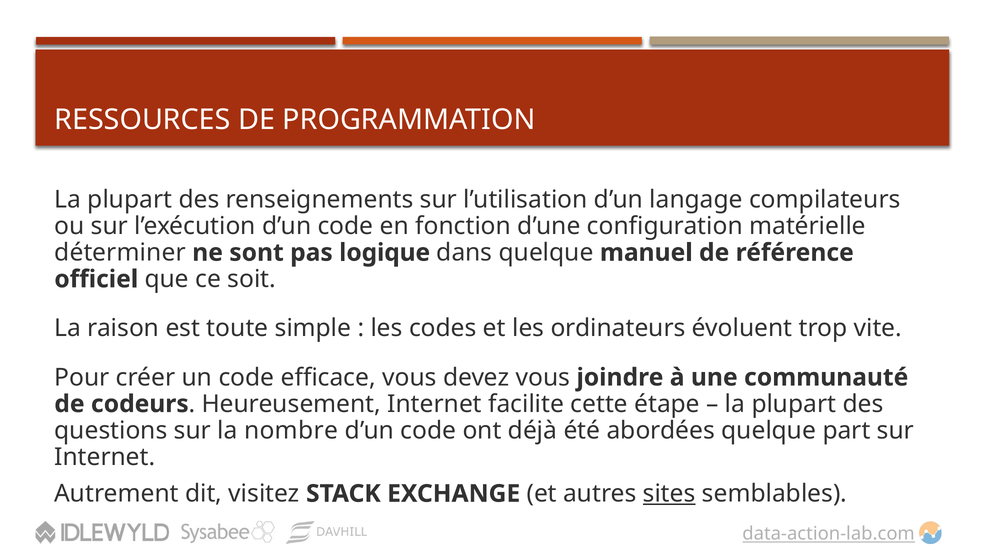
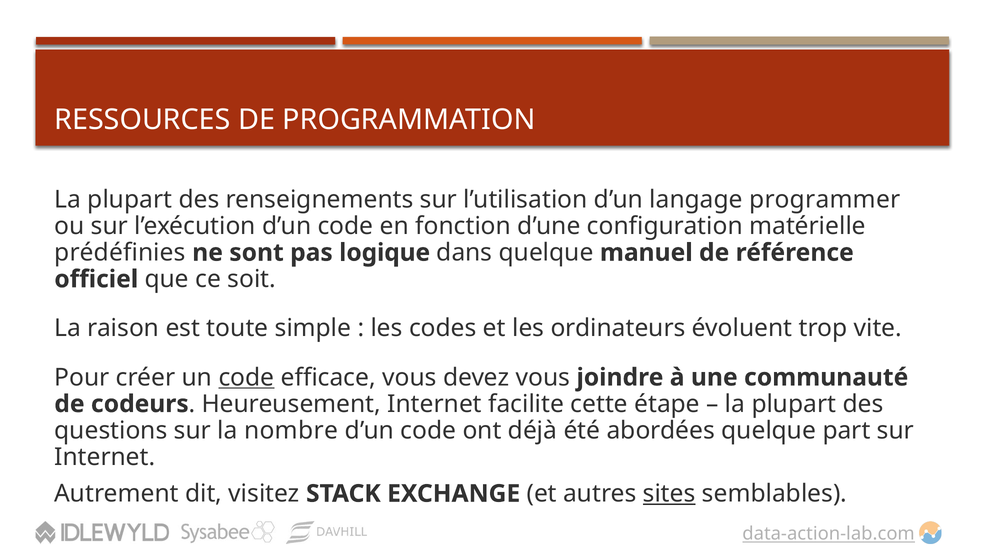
compilateurs: compilateurs -> programmer
déterminer: déterminer -> prédéfinies
code at (246, 377) underline: none -> present
